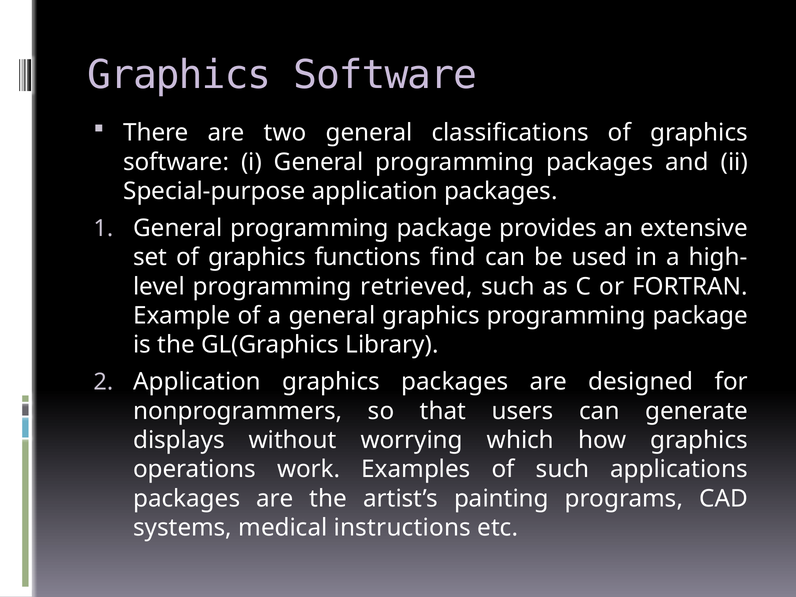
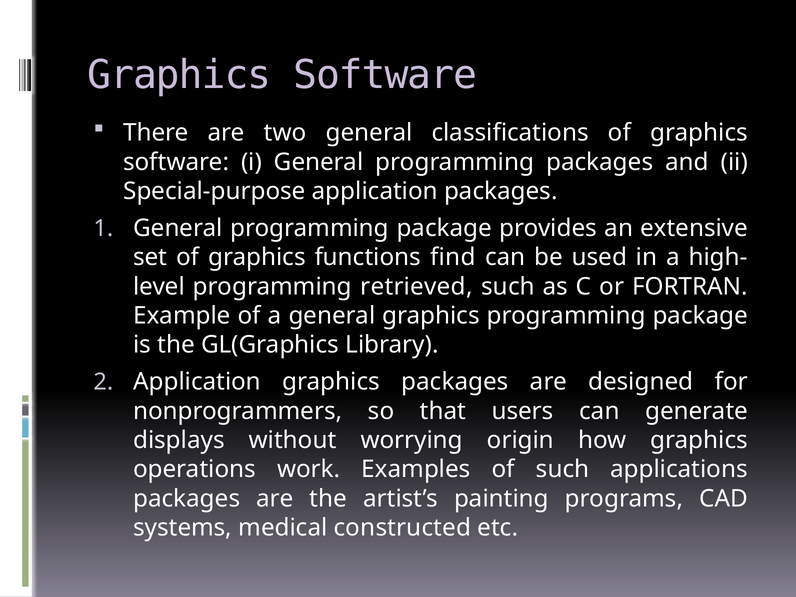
which: which -> origin
instructions: instructions -> constructed
